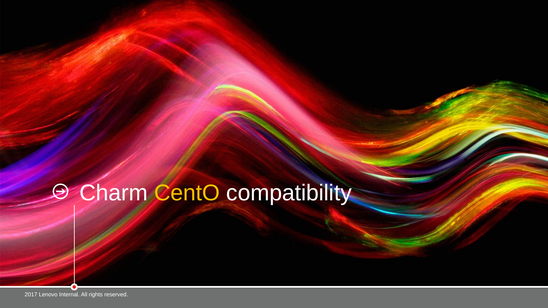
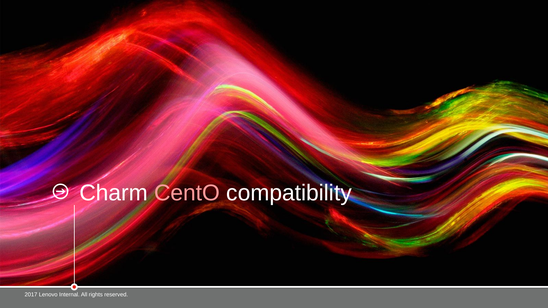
CentO colour: yellow -> pink
